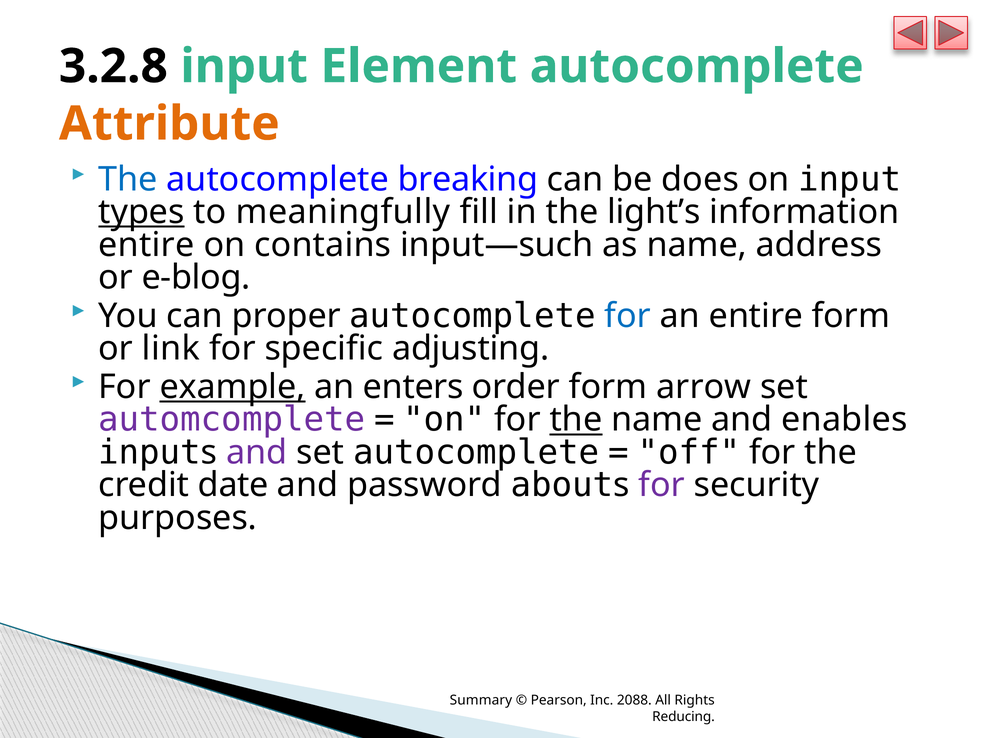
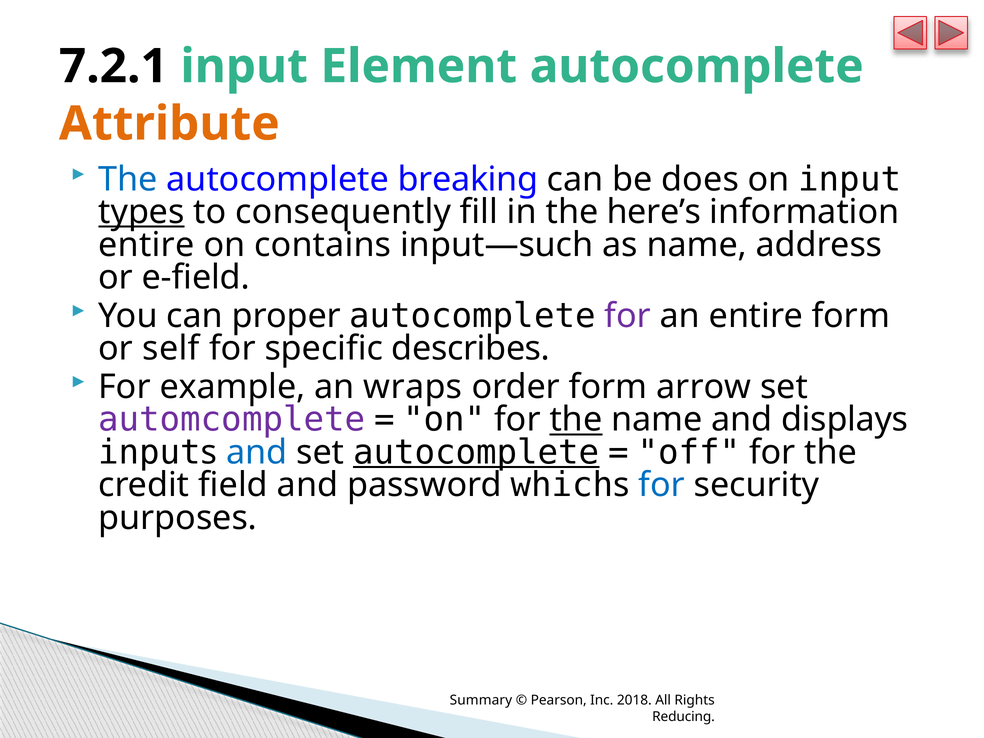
3.2.8: 3.2.8 -> 7.2.1
meaningfully: meaningfully -> consequently
light’s: light’s -> here’s
e-blog: e-blog -> e-field
for at (628, 316) colour: blue -> purple
link: link -> self
adjusting: adjusting -> describes
example underline: present -> none
enters: enters -> wraps
enables: enables -> displays
and at (257, 452) colour: purple -> blue
autocomplete at (476, 452) underline: none -> present
date: date -> field
about: about -> which
for at (662, 485) colour: purple -> blue
2088: 2088 -> 2018
